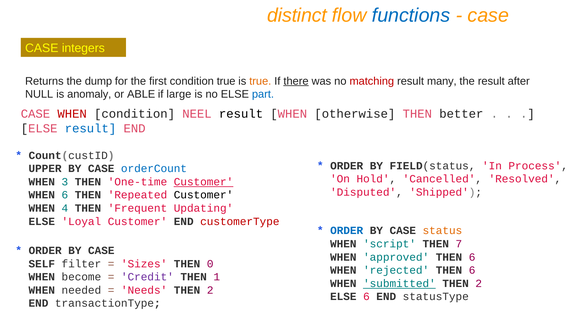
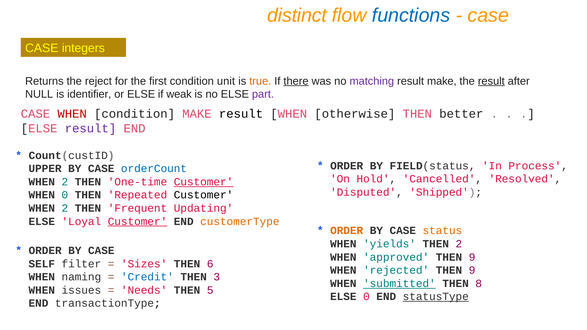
dump: dump -> reject
condition true: true -> unit
matching colour: red -> purple
result many: many -> make
result at (491, 81) underline: none -> present
anomaly: anomaly -> identifier
or ABLE: ABLE -> ELSE
large: large -> weak
part colour: blue -> purple
condition NEEL: NEEL -> MAKE
result at (91, 128) colour: blue -> purple
3 at (65, 182): 3 -> 2
WHEN 6: 6 -> 0
4 at (65, 208): 4 -> 2
Customer at (137, 222) underline: none -> present
customerType colour: red -> orange
ORDER at (347, 231) colour: blue -> orange
script: script -> yields
THEN 7: 7 -> 2
approved THEN 6: 6 -> 9
0: 0 -> 6
rejected THEN 6: 6 -> 9
become: become -> naming
Credit colour: purple -> blue
1: 1 -> 3
2 at (479, 284): 2 -> 8
needed: needed -> issues
2 at (210, 290): 2 -> 5
ELSE 6: 6 -> 0
statusType underline: none -> present
